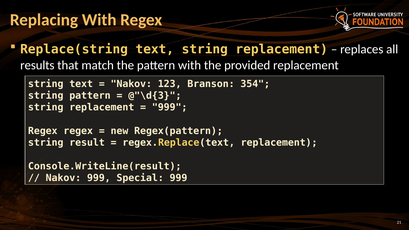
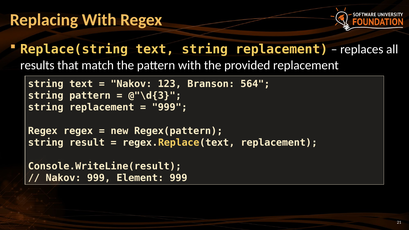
354: 354 -> 564
Special: Special -> Element
